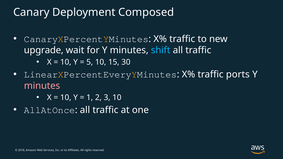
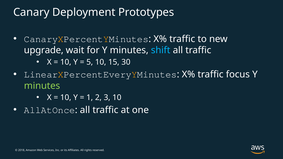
Composed: Composed -> Prototypes
ports: ports -> focus
minutes at (42, 86) colour: pink -> light green
